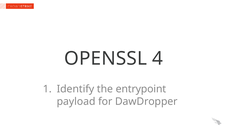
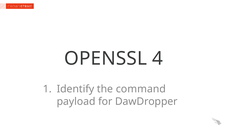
entrypoint: entrypoint -> command
